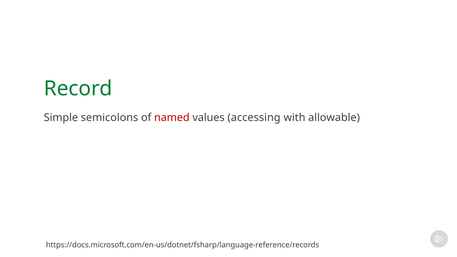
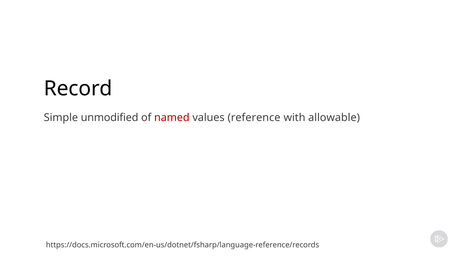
Record colour: green -> black
semicolons: semicolons -> unmodified
accessing: accessing -> reference
